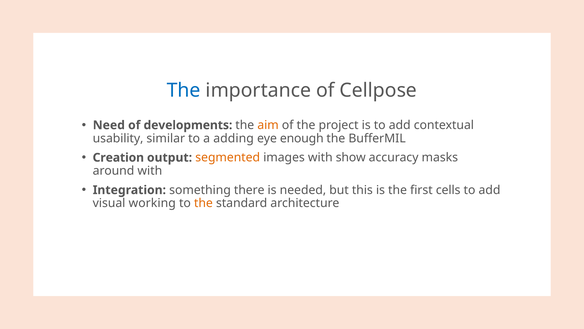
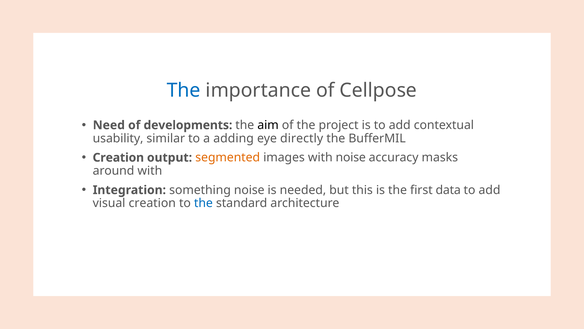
aim colour: orange -> black
enough: enough -> directly
with show: show -> noise
something there: there -> noise
cells: cells -> data
visual working: working -> creation
the at (203, 203) colour: orange -> blue
